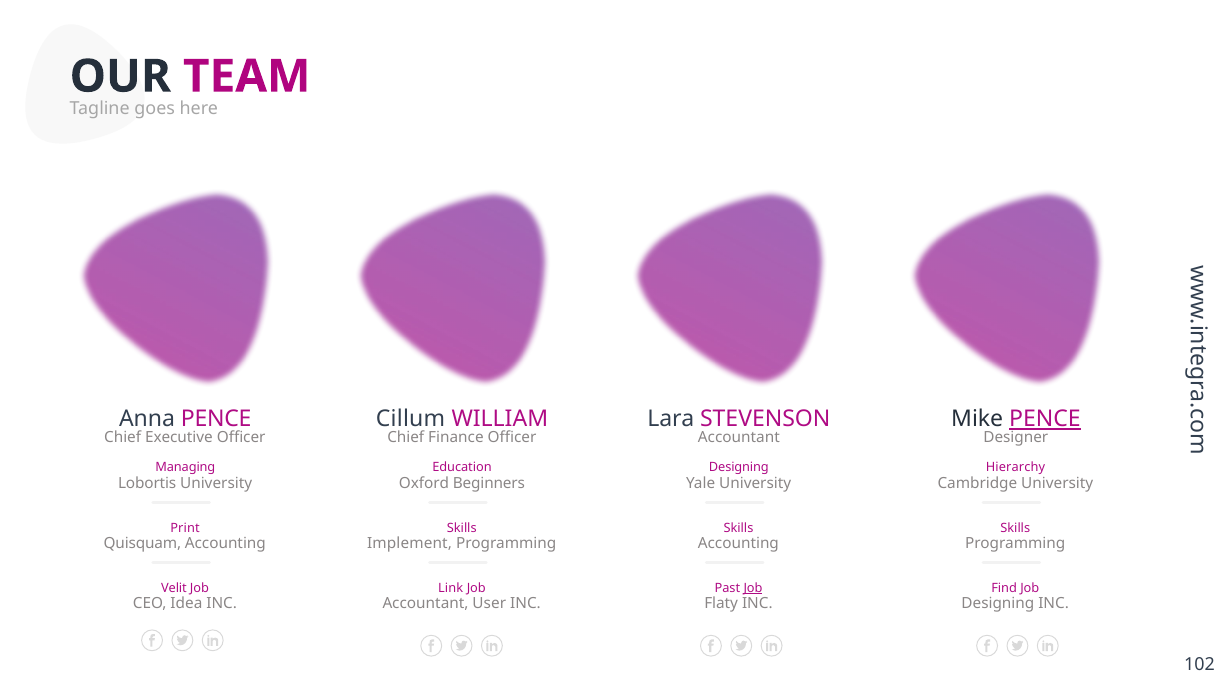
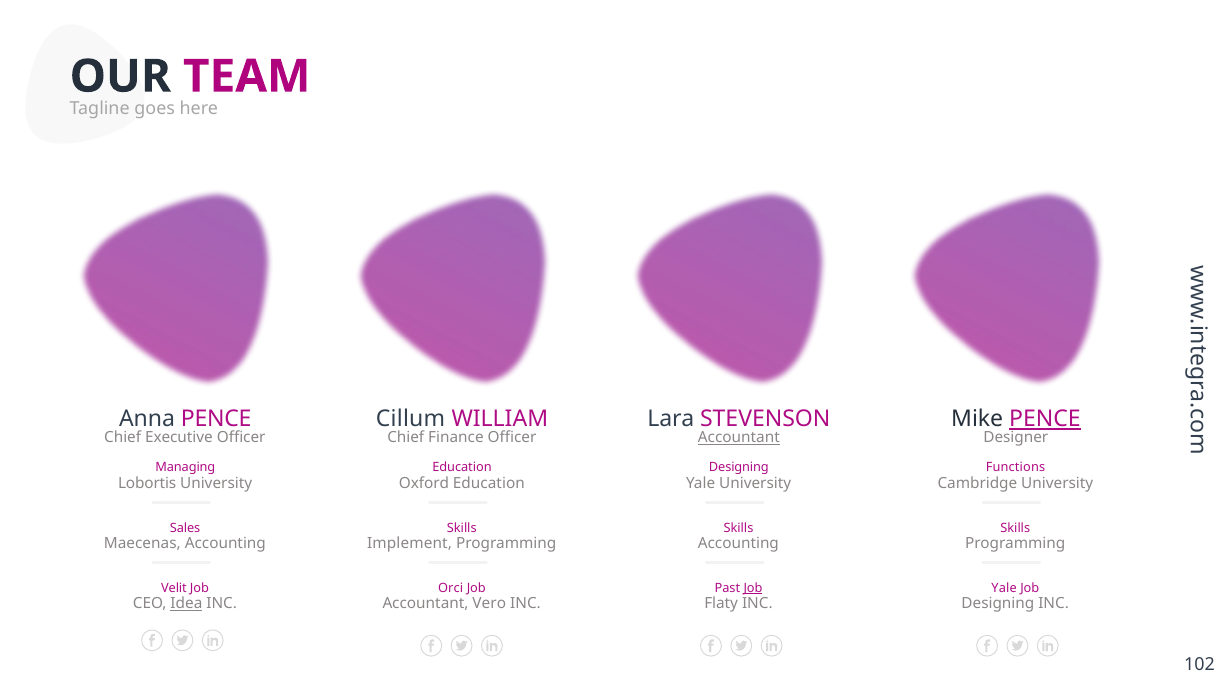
Accountant at (739, 437) underline: none -> present
Hierarchy: Hierarchy -> Functions
Oxford Beginners: Beginners -> Education
Print: Print -> Sales
Quisquam: Quisquam -> Maecenas
Link: Link -> Orci
Find at (1004, 588): Find -> Yale
Idea underline: none -> present
User: User -> Vero
